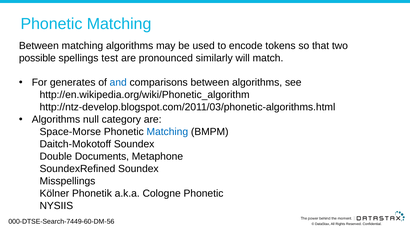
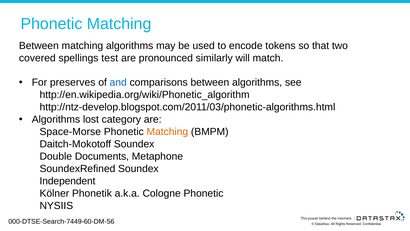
possible: possible -> covered
generates: generates -> preserves
null: null -> lost
Matching at (167, 132) colour: blue -> orange
Misspellings: Misspellings -> Independent
